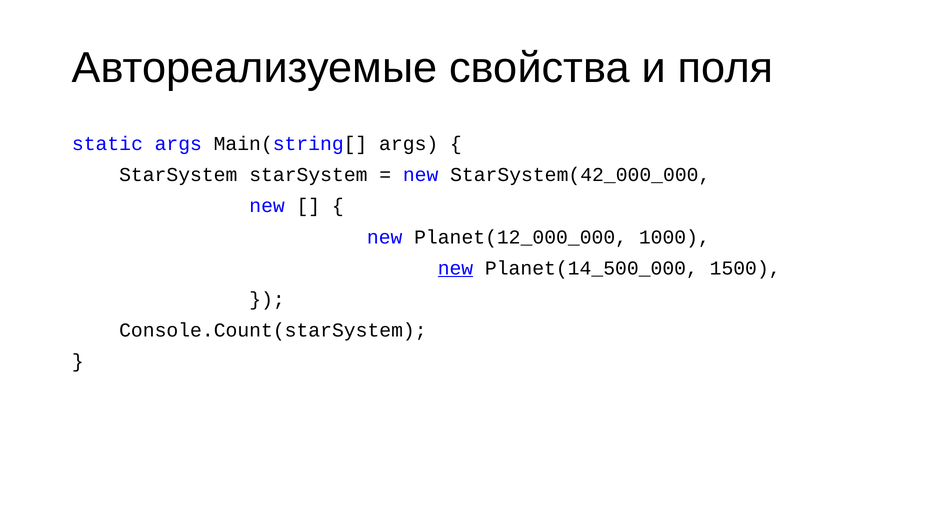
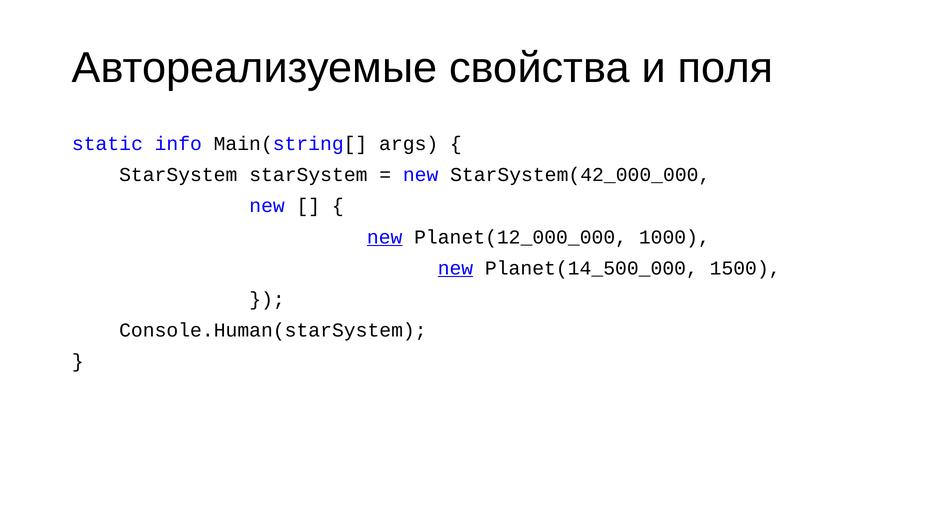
static args: args -> info
new at (385, 237) underline: none -> present
Console.Count(starSystem: Console.Count(starSystem -> Console.Human(starSystem
